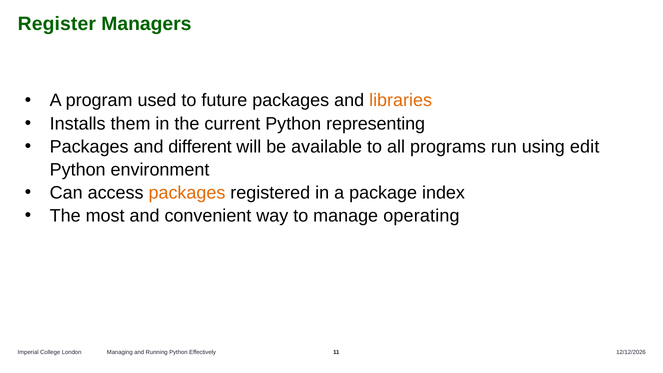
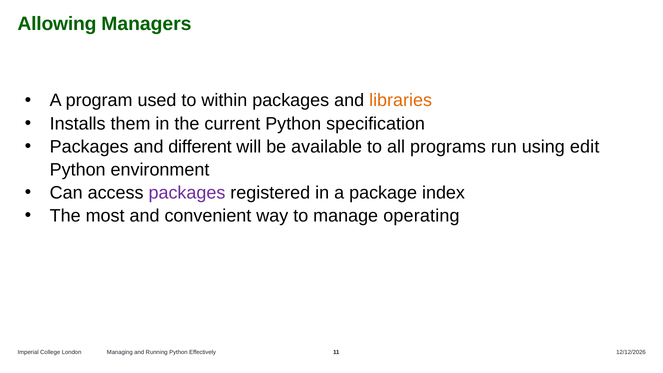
Register: Register -> Allowing
future: future -> within
representing: representing -> specification
packages at (187, 193) colour: orange -> purple
